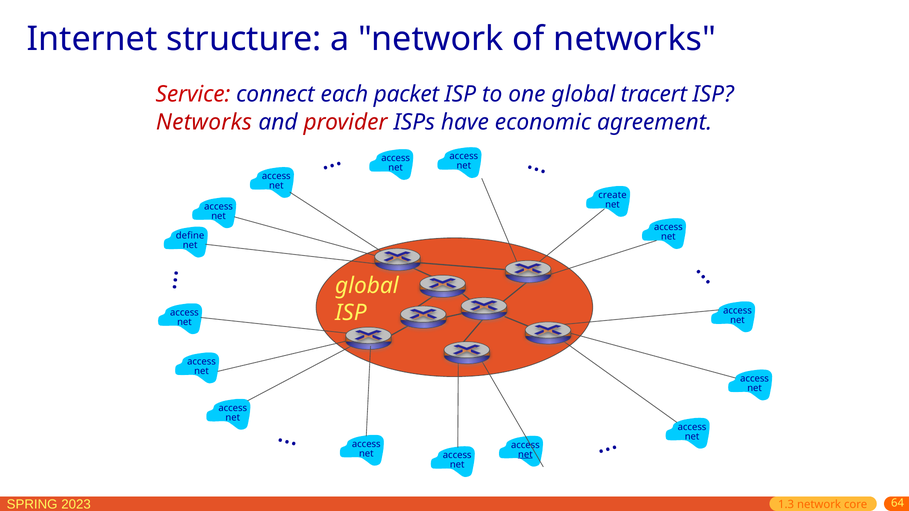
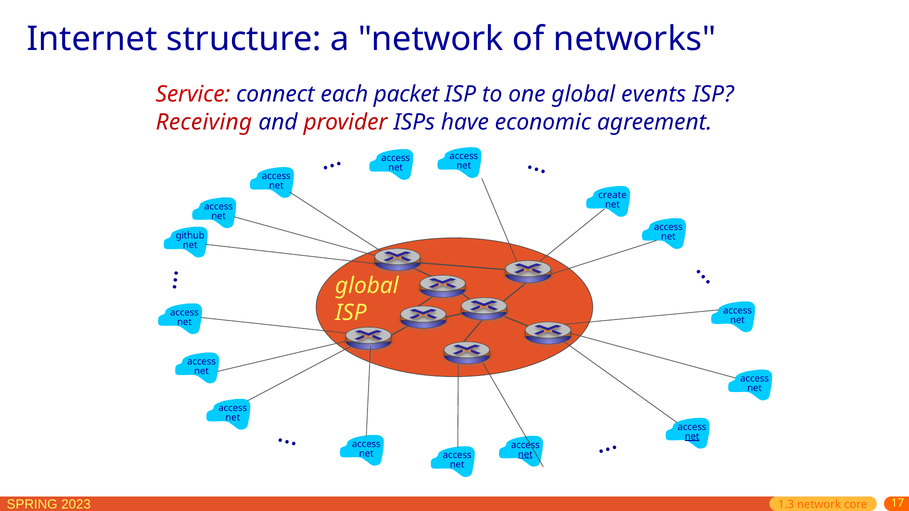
tracert: tracert -> events
Networks at (204, 122): Networks -> Receiving
define: define -> github
net at (692, 437) underline: none -> present
64: 64 -> 17
